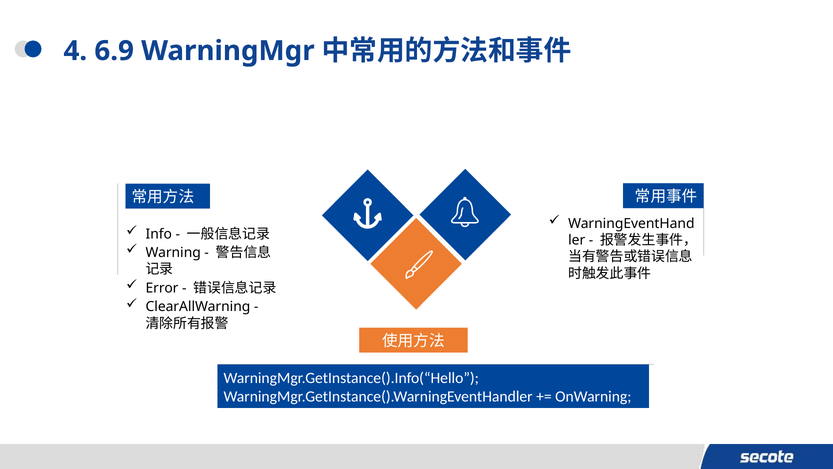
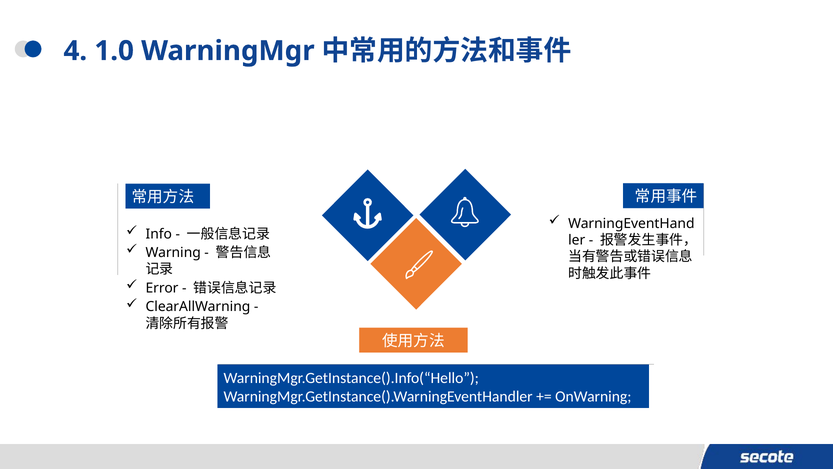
6.9: 6.9 -> 1.0
